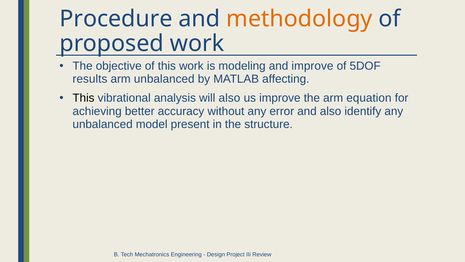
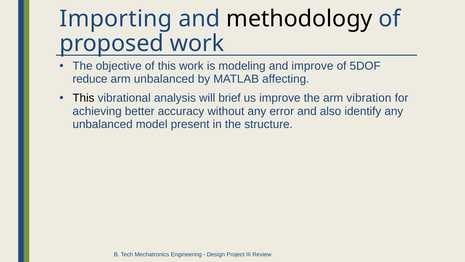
Procedure: Procedure -> Importing
methodology colour: orange -> black
results: results -> reduce
will also: also -> brief
equation: equation -> vibration
